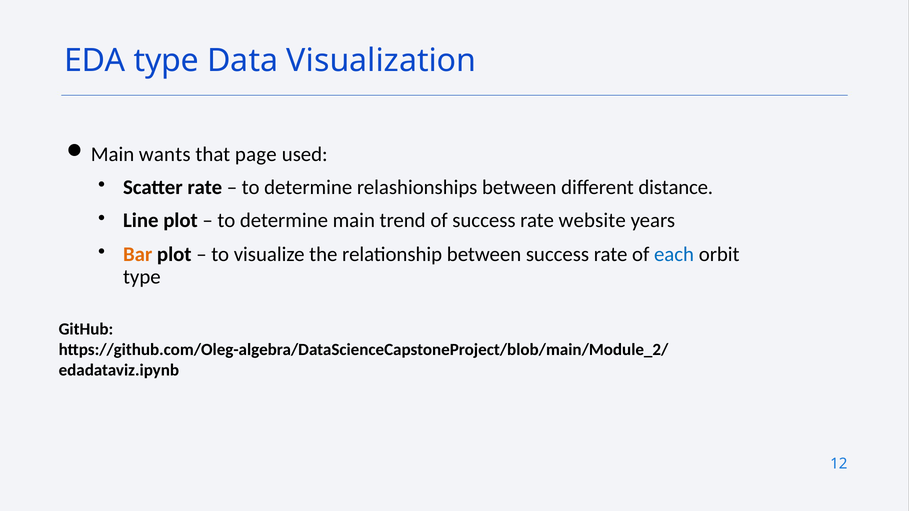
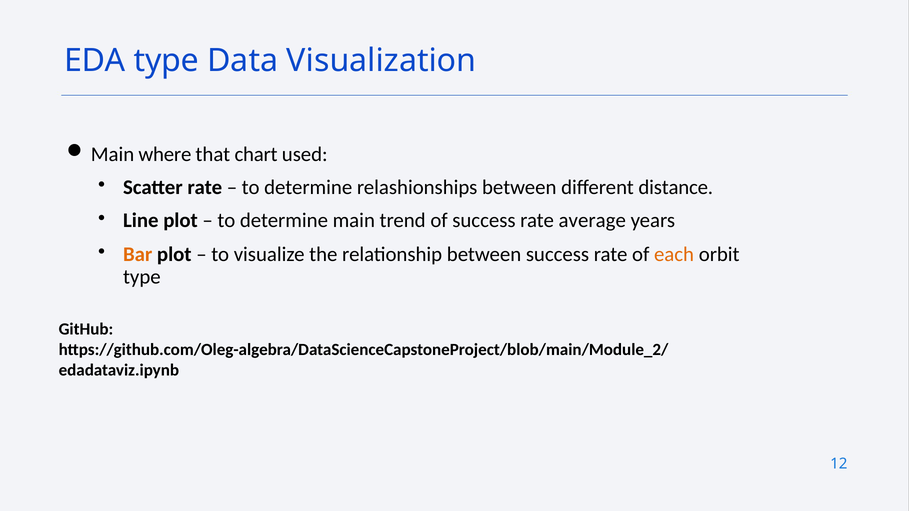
wants: wants -> where
page: page -> chart
website: website -> average
each colour: blue -> orange
